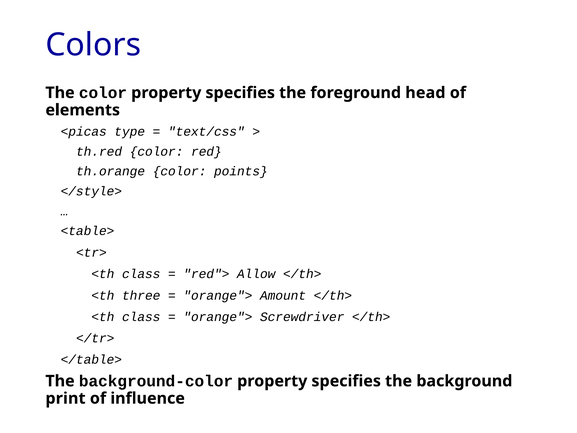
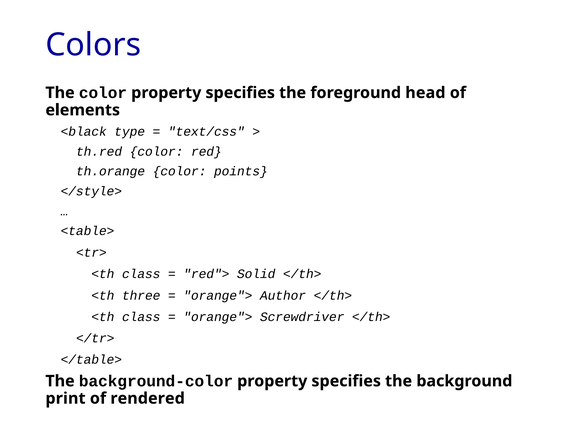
<picas: <picas -> <black
Allow: Allow -> Solid
Amount: Amount -> Author
influence: influence -> rendered
